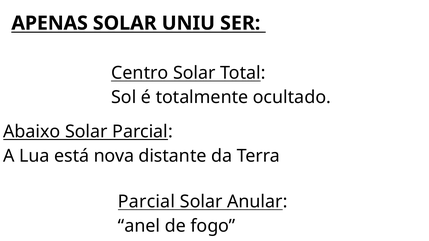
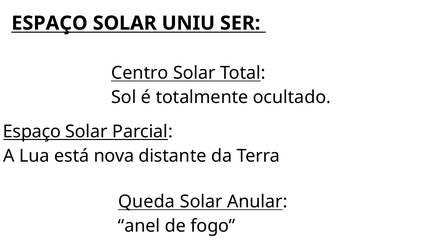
APENAS at (50, 23): APENAS -> ESPAÇO
Abaixo at (32, 132): Abaixo -> Espaço
Parcial at (147, 202): Parcial -> Queda
